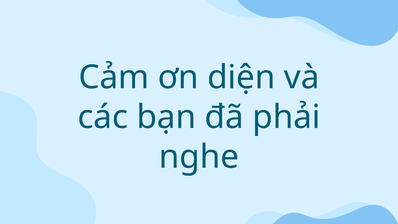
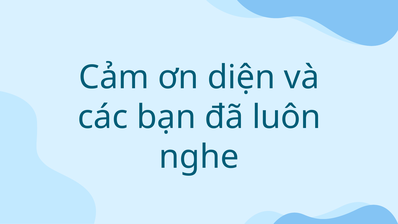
phải: phải -> luôn
